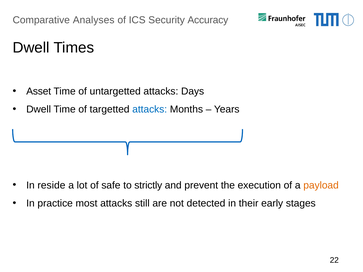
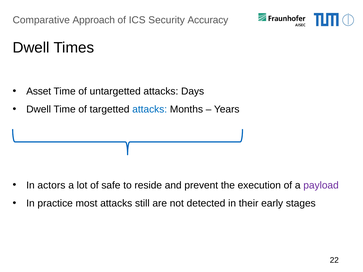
Analyses: Analyses -> Approach
reside: reside -> actors
strictly: strictly -> reside
payload colour: orange -> purple
